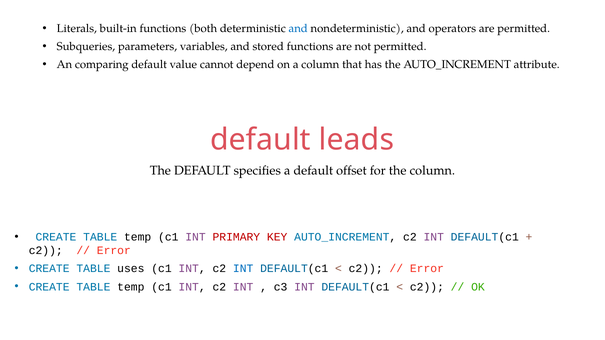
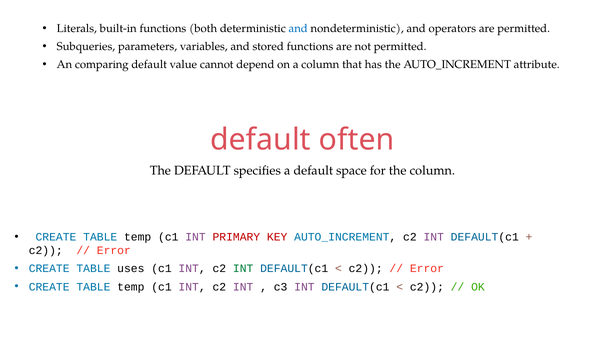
leads: leads -> often
offset: offset -> space
INT at (243, 269) colour: blue -> green
